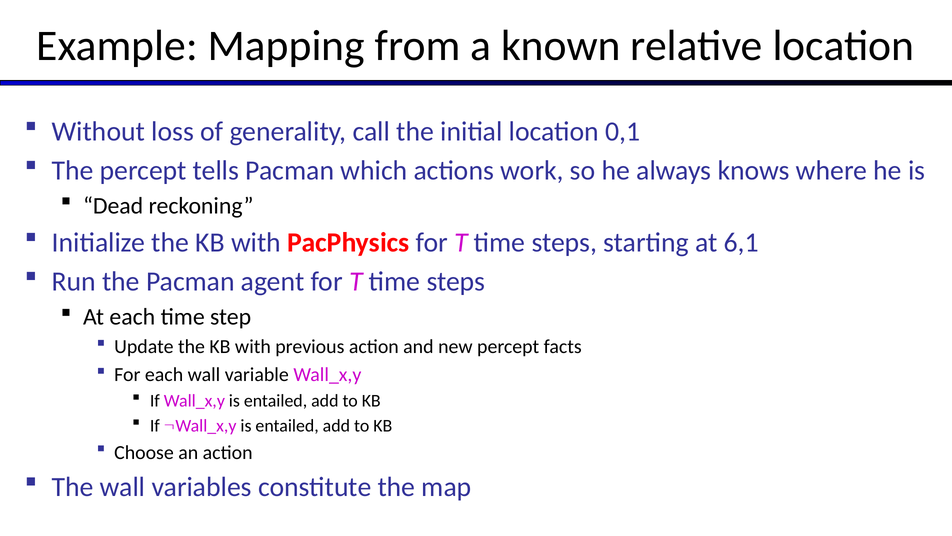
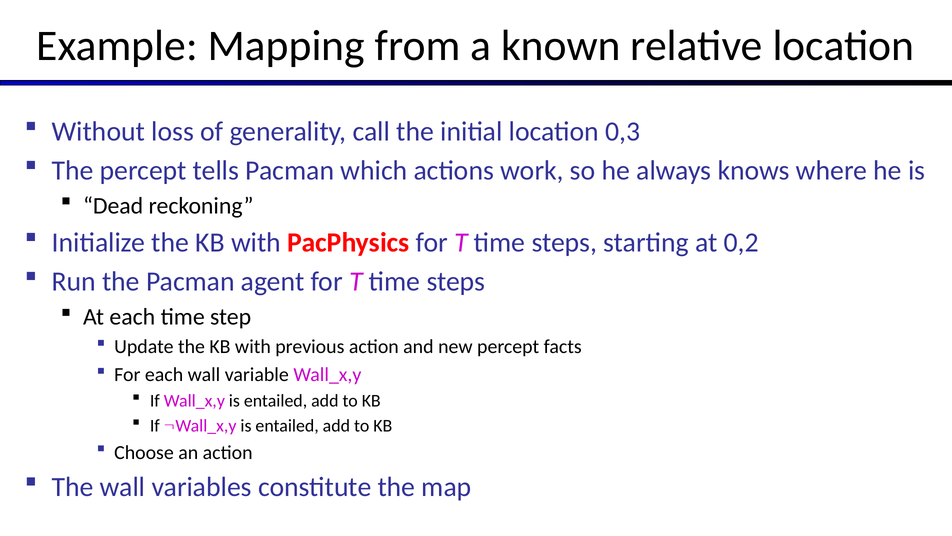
0,1: 0,1 -> 0,3
6,1: 6,1 -> 0,2
